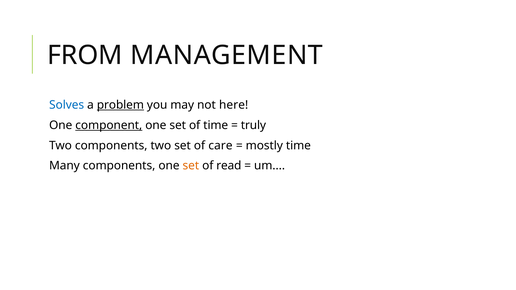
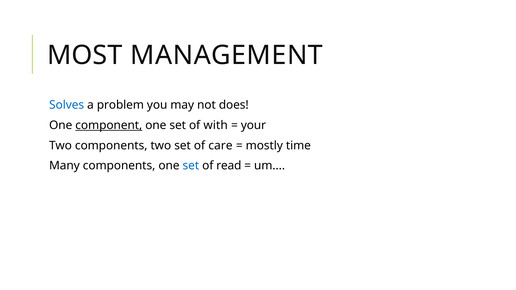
FROM: FROM -> MOST
problem underline: present -> none
here: here -> does
of time: time -> with
truly: truly -> your
set at (191, 166) colour: orange -> blue
